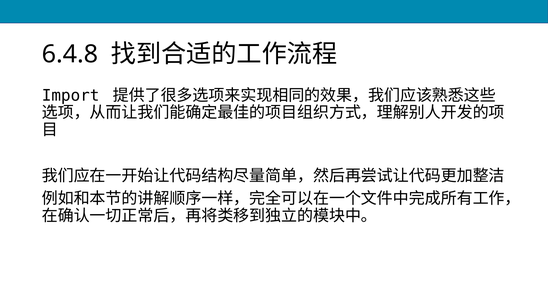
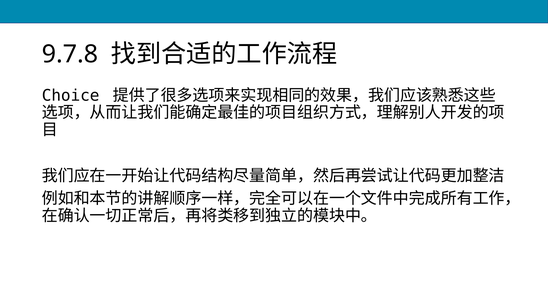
6.4.8: 6.4.8 -> 9.7.8
Import: Import -> Choice
